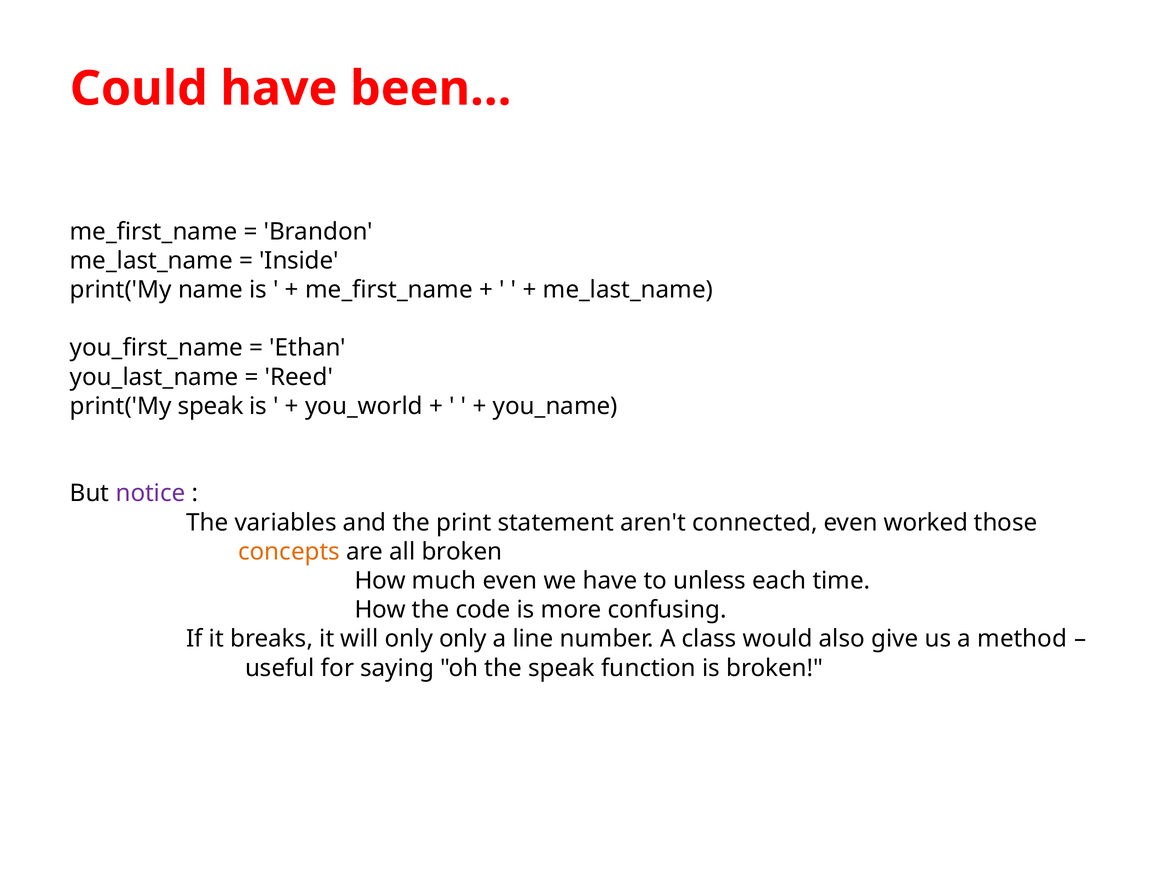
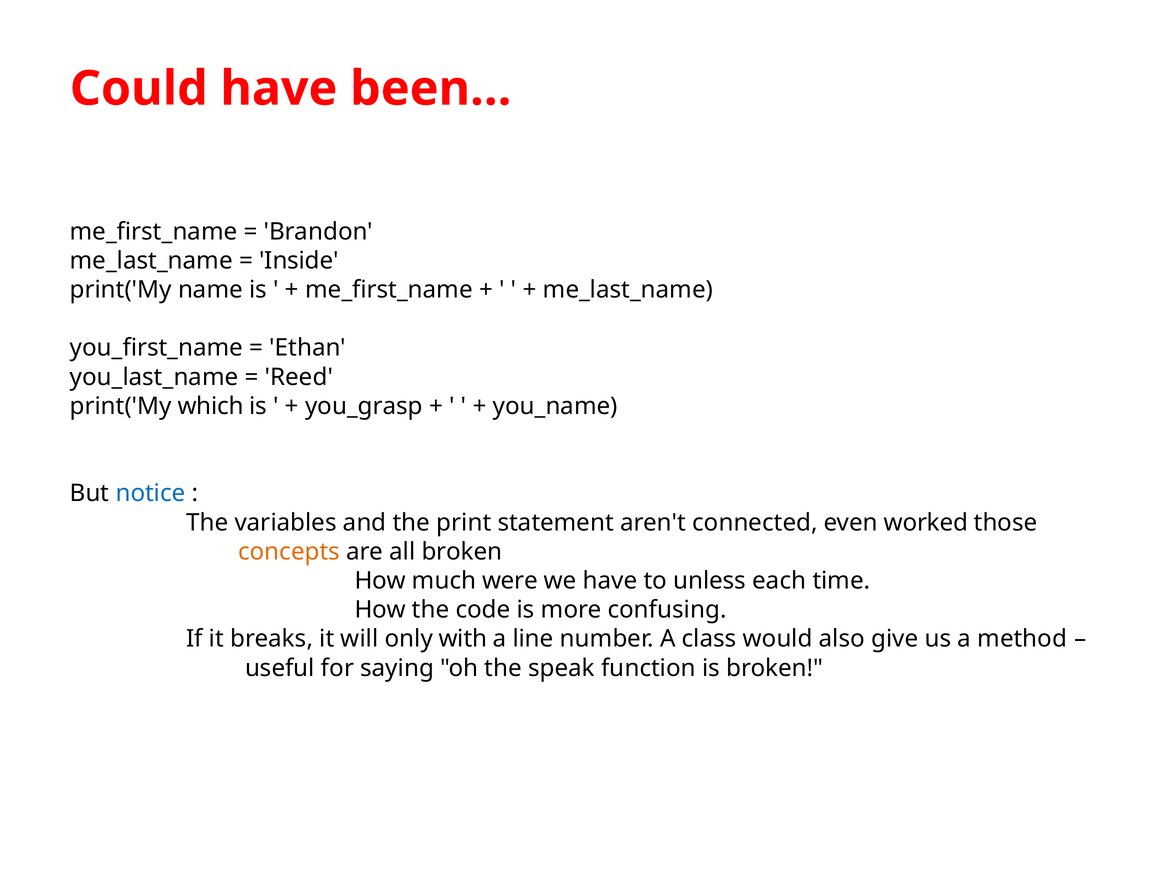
print('My speak: speak -> which
you_world: you_world -> you_grasp
notice colour: purple -> blue
much even: even -> were
only only: only -> with
